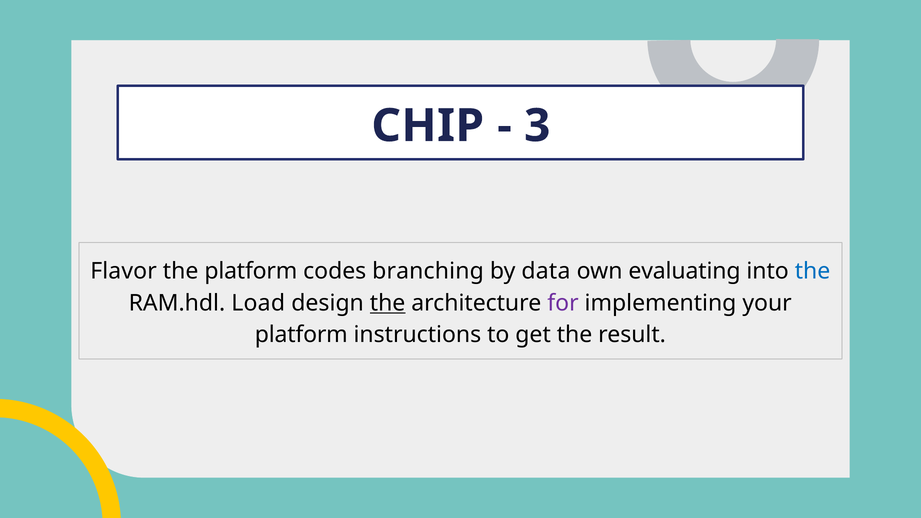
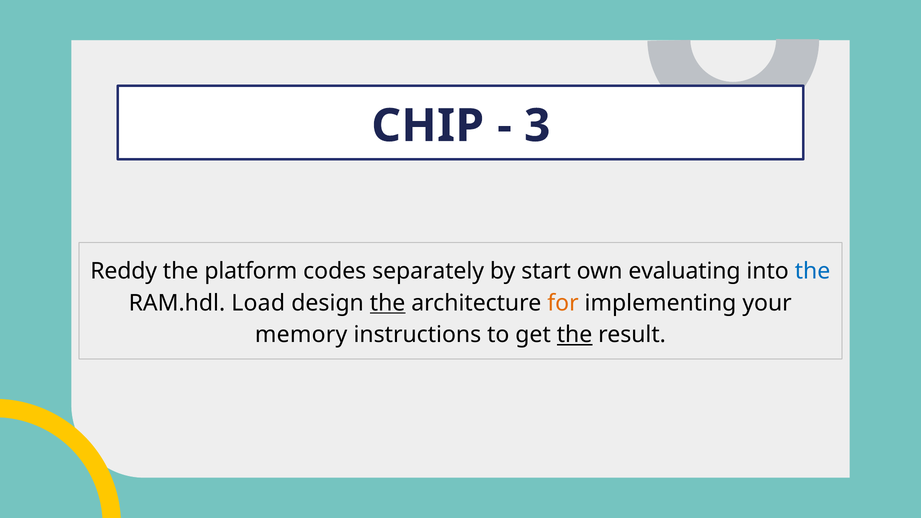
Flavor: Flavor -> Reddy
branching: branching -> separately
data: data -> start
for colour: purple -> orange
platform at (301, 335): platform -> memory
the at (575, 335) underline: none -> present
